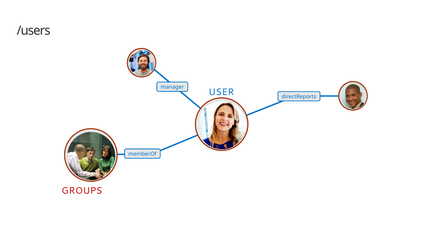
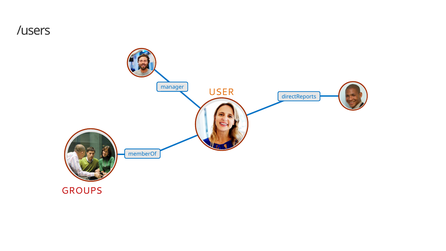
USER colour: blue -> orange
